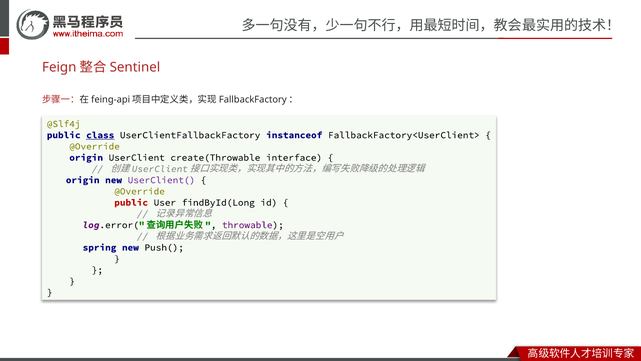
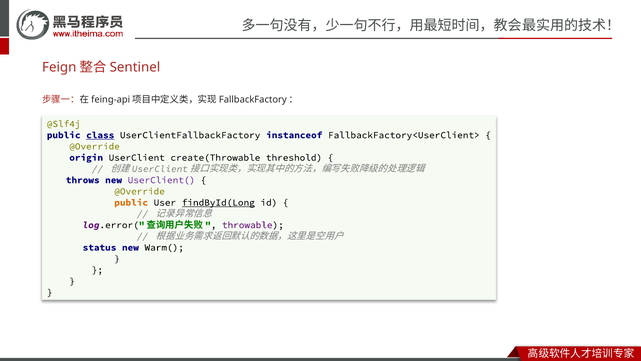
interface: interface -> threshold
origin at (83, 180): origin -> throws
public at (131, 202) colour: red -> orange
findById(Long underline: none -> present
spring: spring -> status
Push(: Push( -> Warm(
